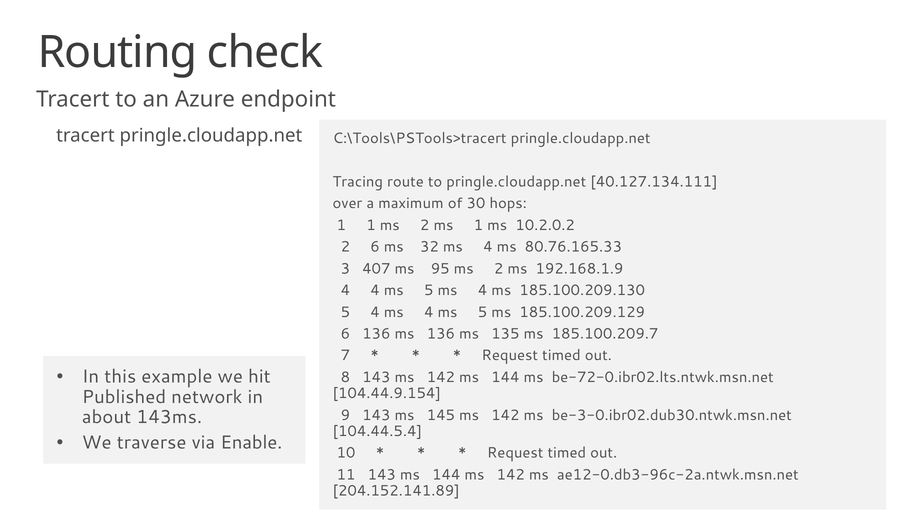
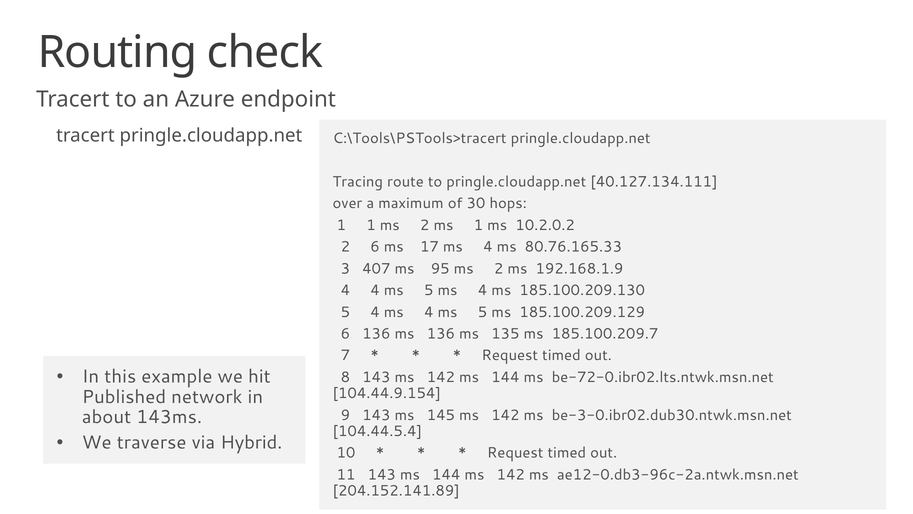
32: 32 -> 17
Enable: Enable -> Hybrid
